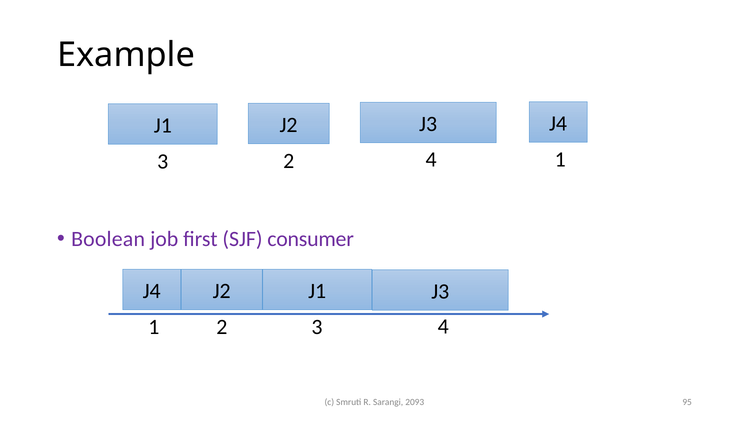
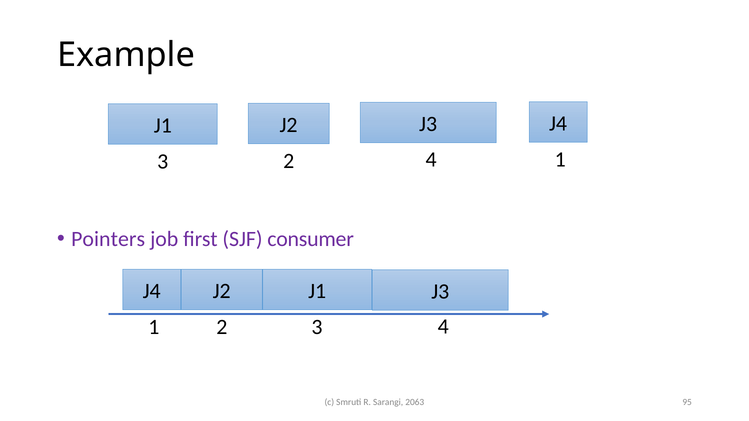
Boolean: Boolean -> Pointers
2093: 2093 -> 2063
